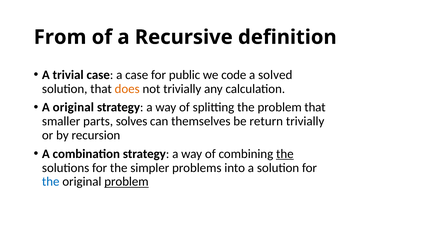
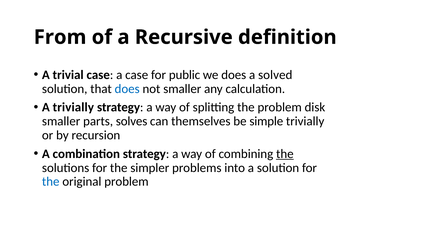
we code: code -> does
does at (127, 89) colour: orange -> blue
not trivially: trivially -> smaller
A original: original -> trivially
problem that: that -> disk
return: return -> simple
problem at (126, 181) underline: present -> none
